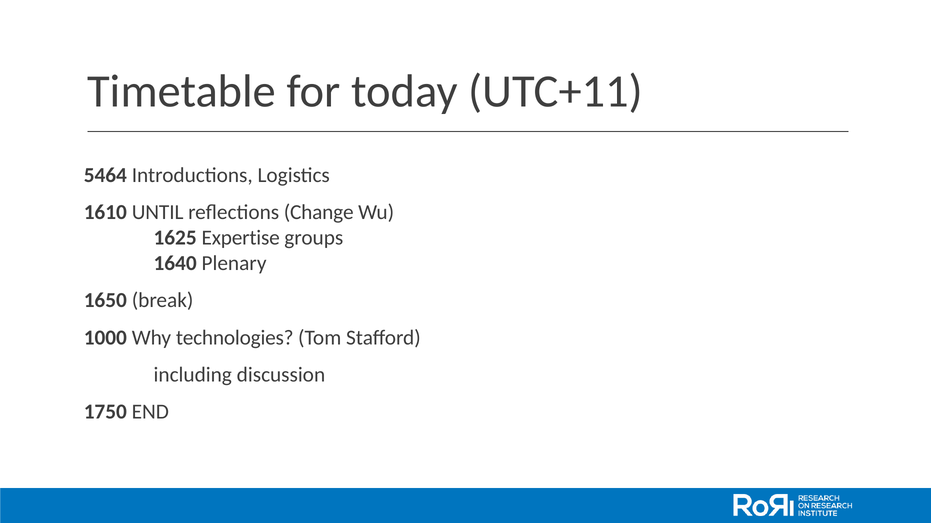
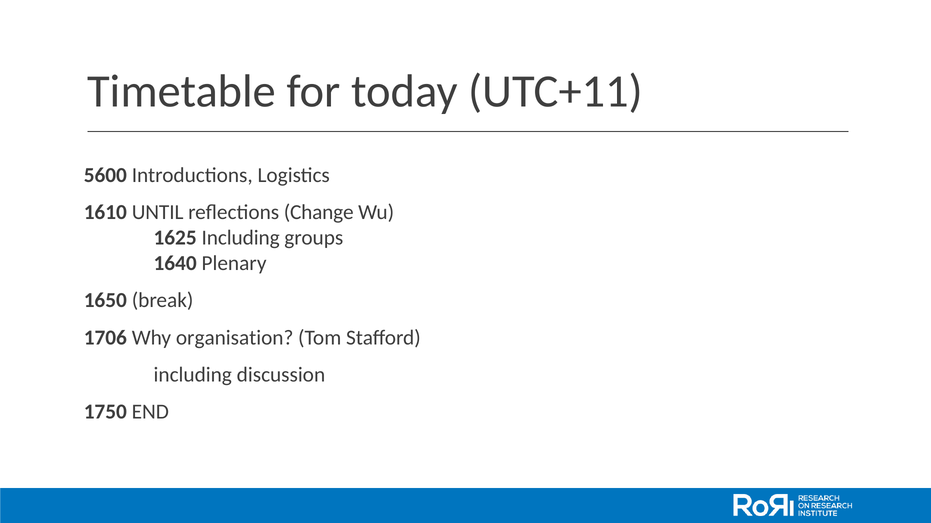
5464: 5464 -> 5600
1625 Expertise: Expertise -> Including
1000: 1000 -> 1706
technologies: technologies -> organisation
